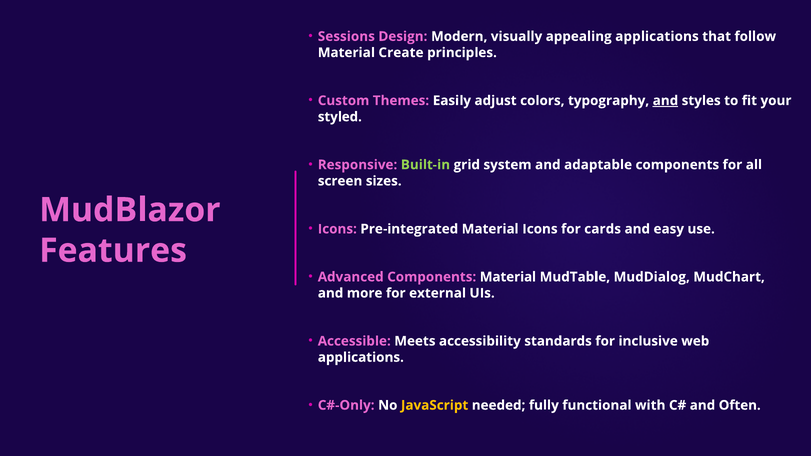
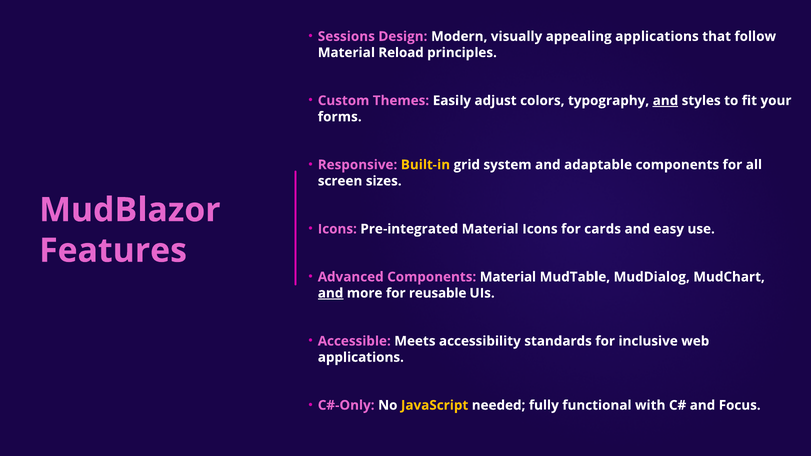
Create: Create -> Reload
styled: styled -> forms
Built-in colour: light green -> yellow
and at (331, 293) underline: none -> present
external: external -> reusable
Often: Often -> Focus
